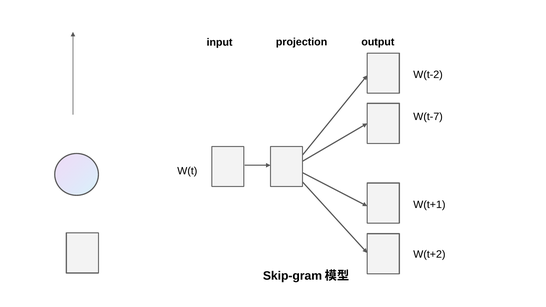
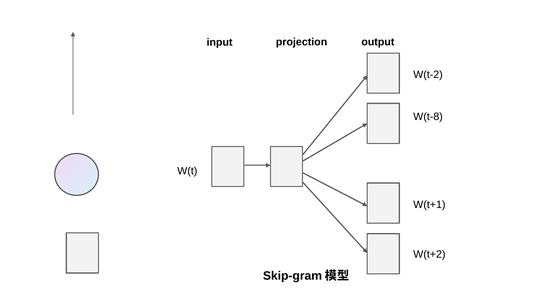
W(t-7: W(t-7 -> W(t-8
